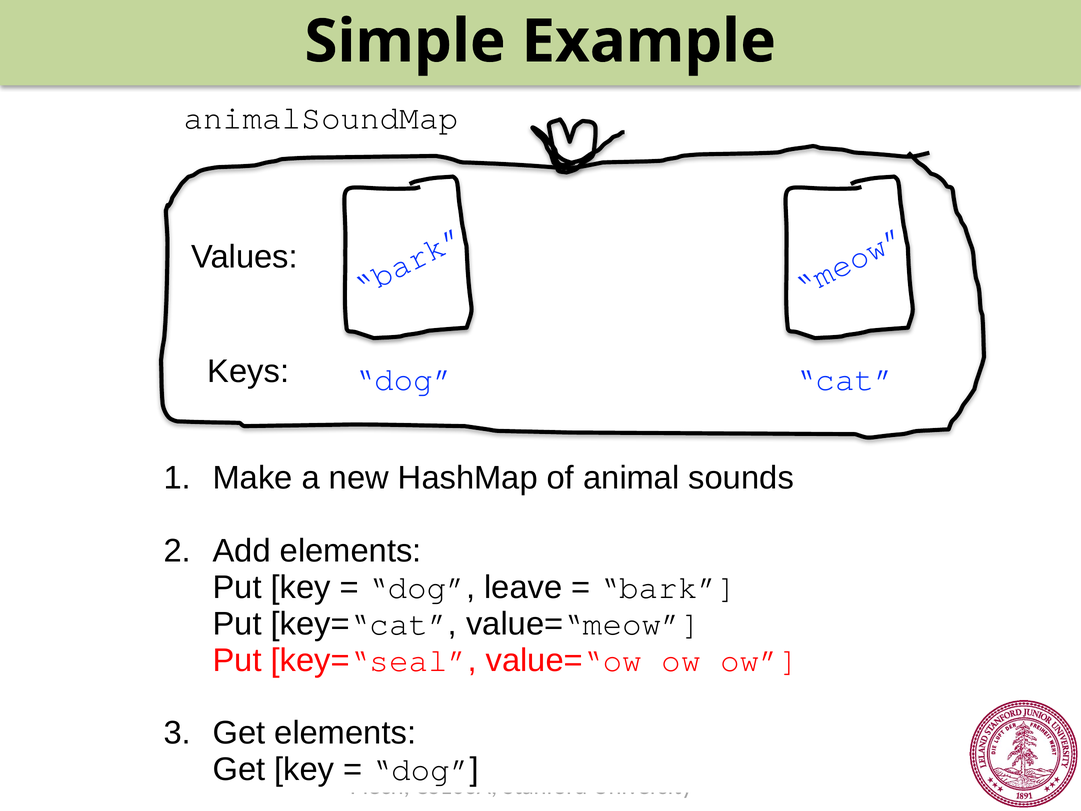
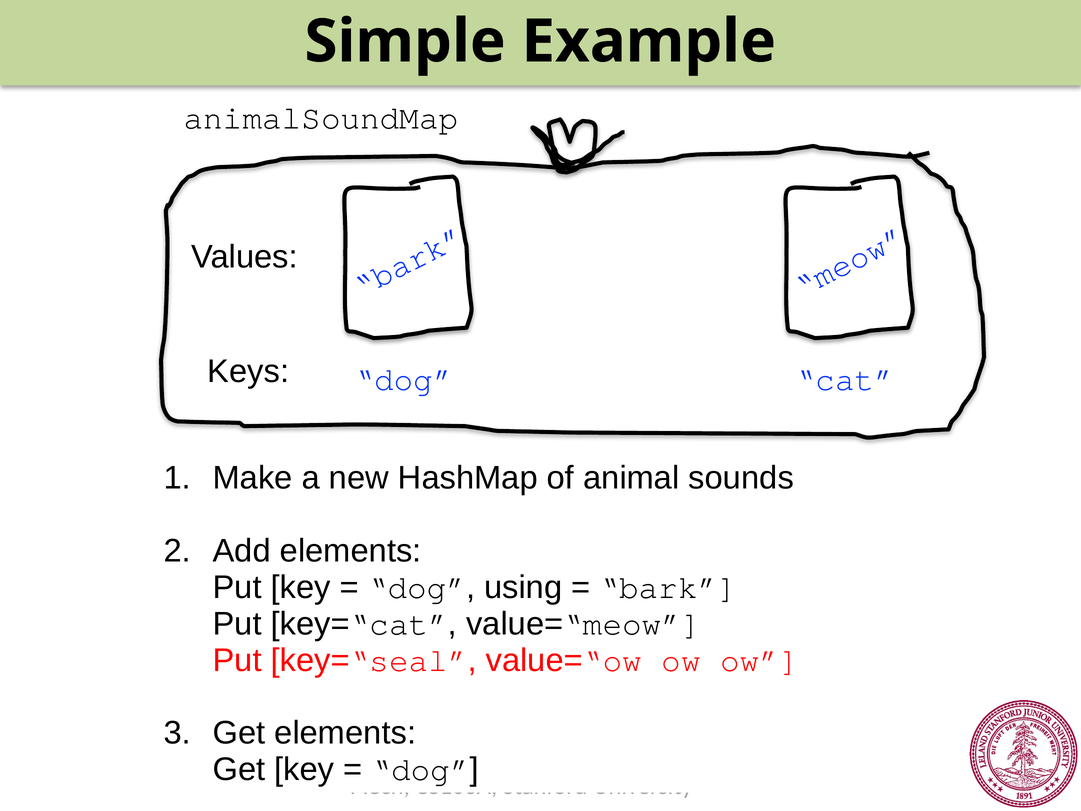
leave: leave -> using
